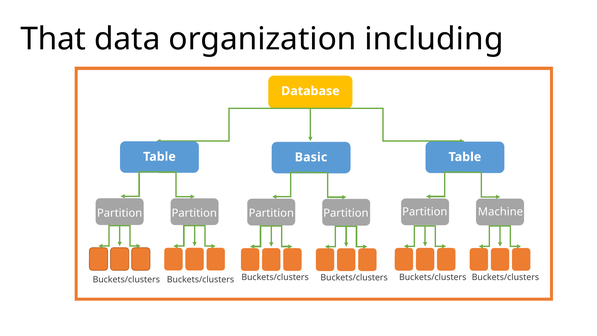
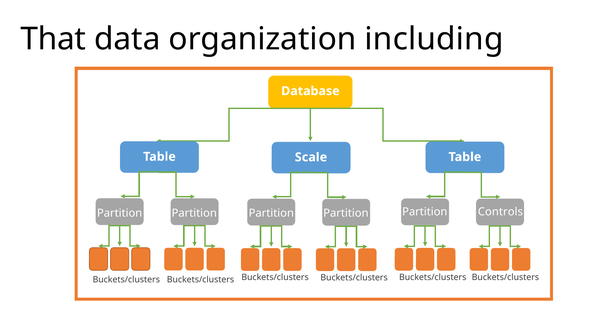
Basic: Basic -> Scale
Machine: Machine -> Controls
